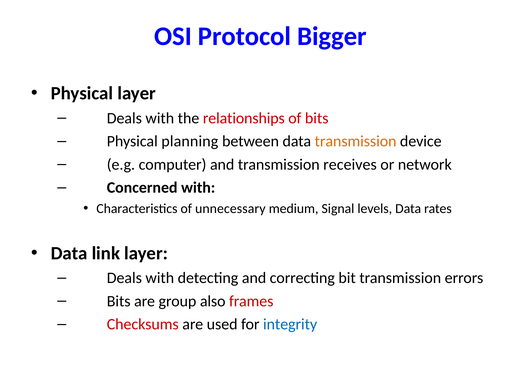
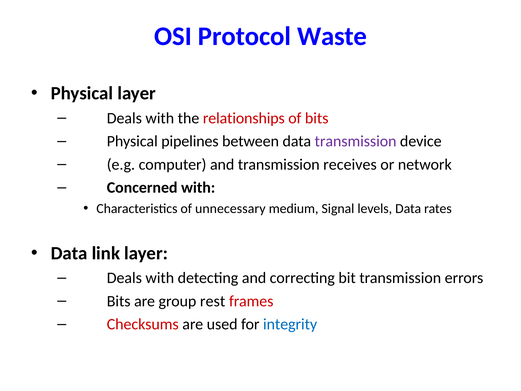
Bigger: Bigger -> Waste
planning: planning -> pipelines
transmission at (356, 141) colour: orange -> purple
also: also -> rest
